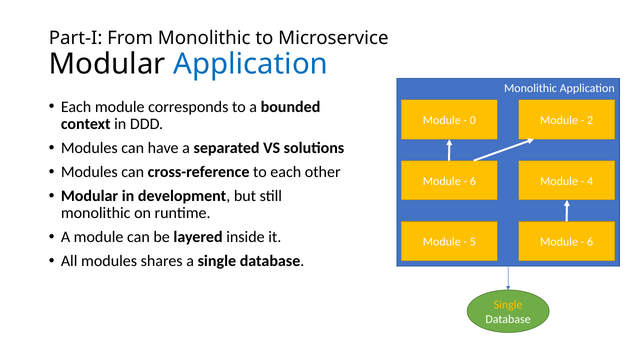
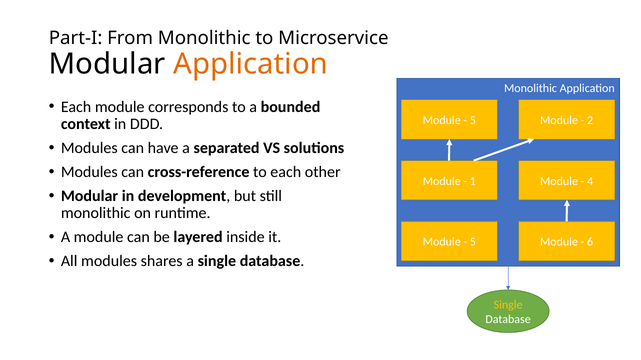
Application at (251, 64) colour: blue -> orange
0 at (473, 121): 0 -> 5
6 at (473, 181): 6 -> 1
